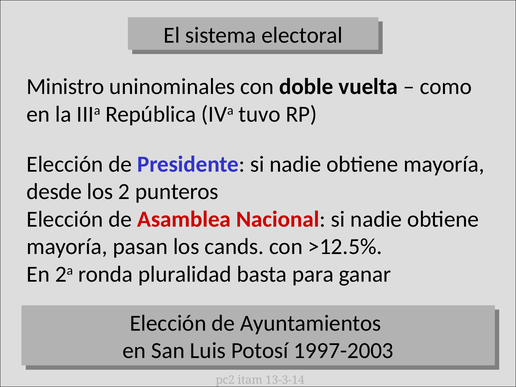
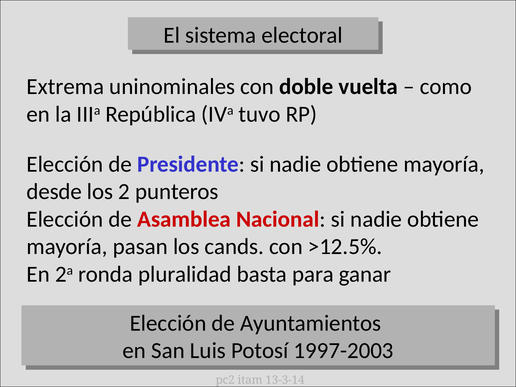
Ministro: Ministro -> Extrema
